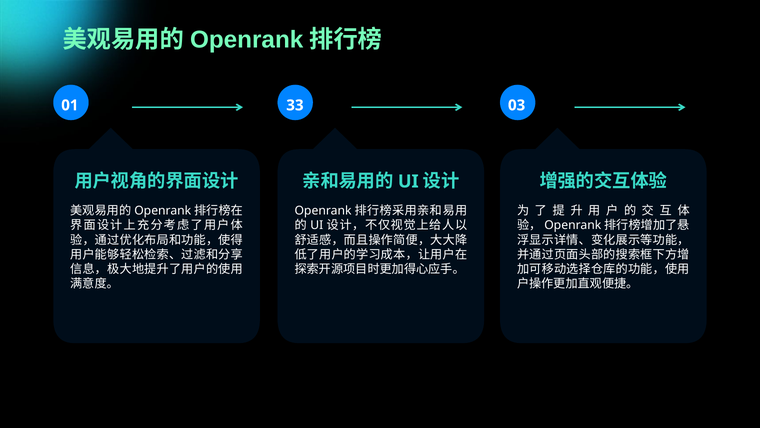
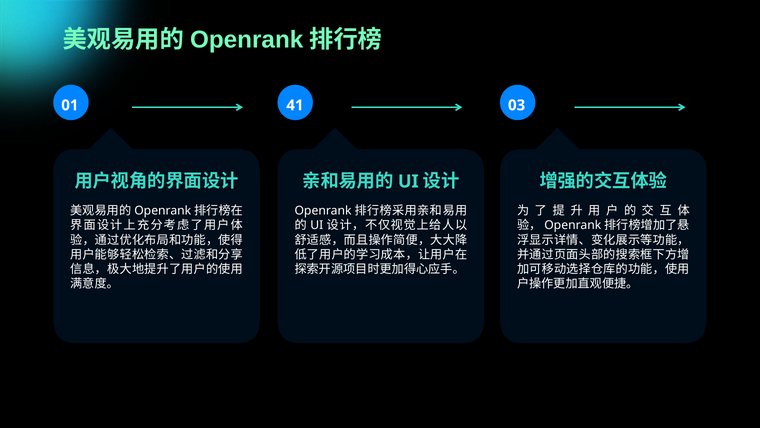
33: 33 -> 41
